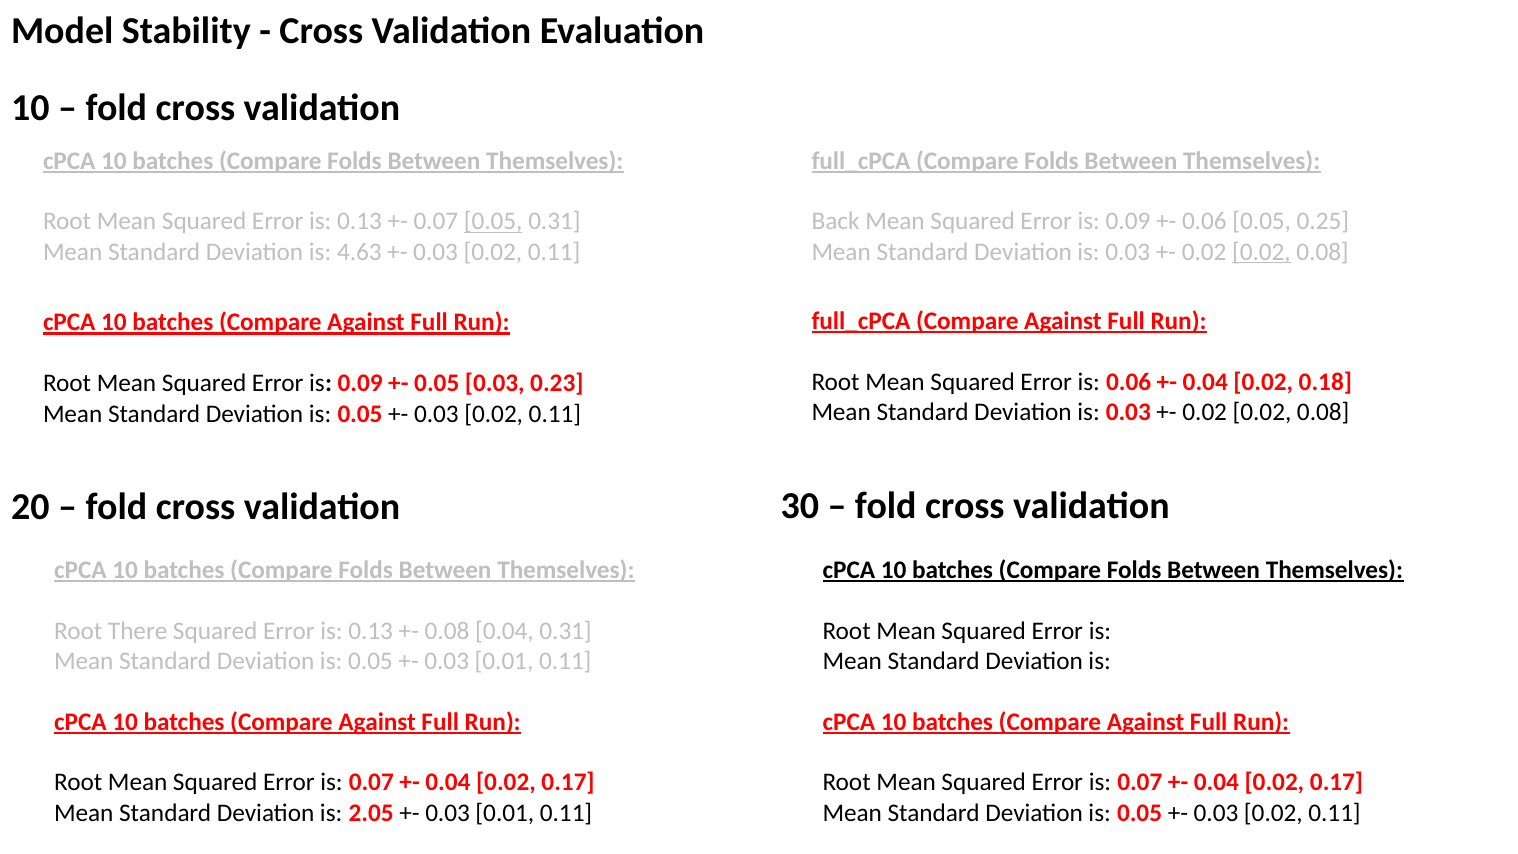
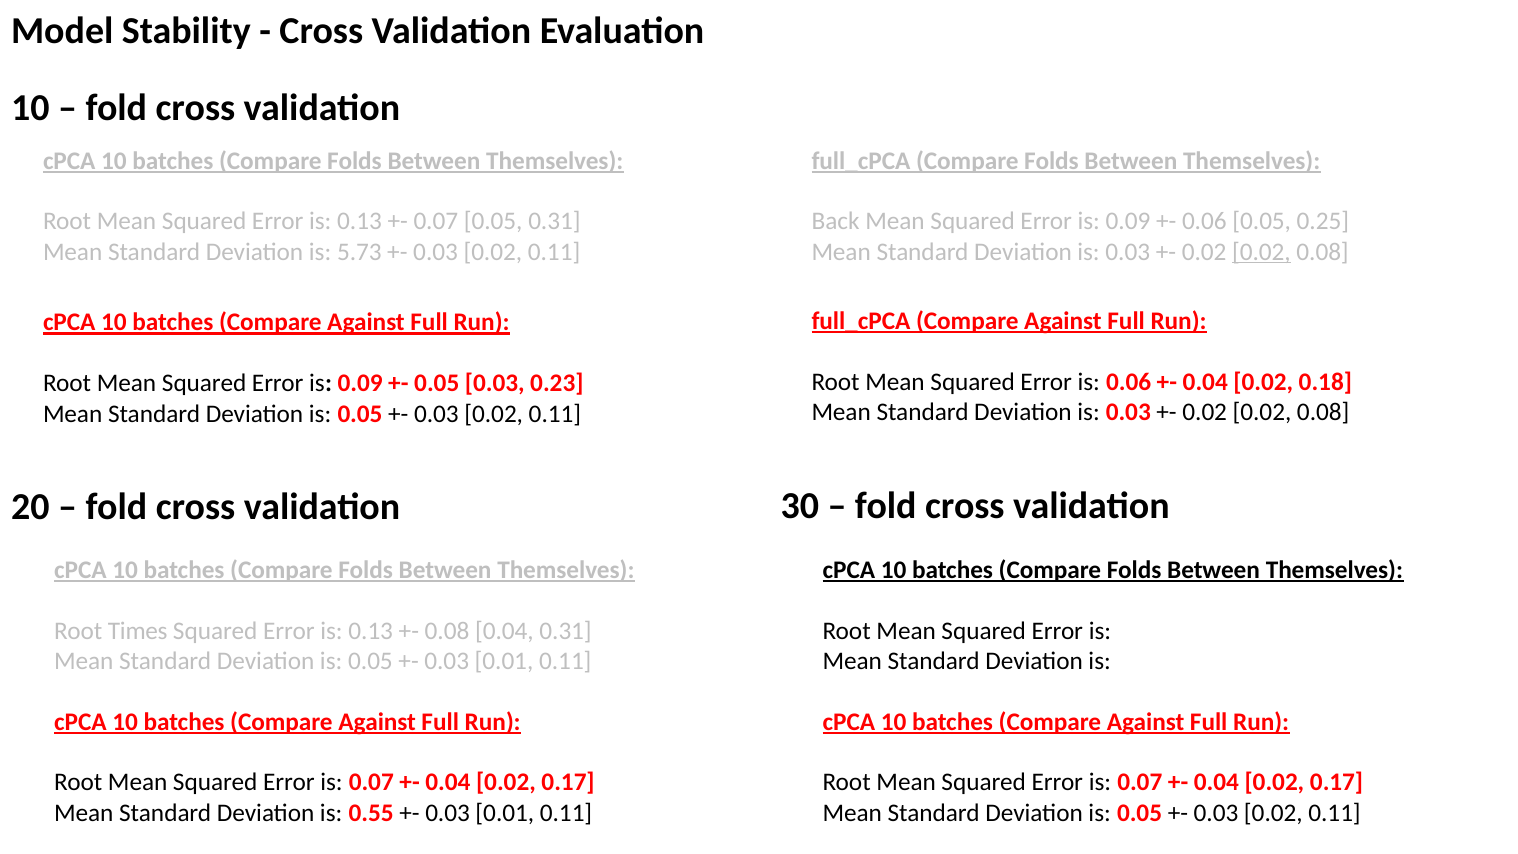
0.05 at (493, 221) underline: present -> none
4.63: 4.63 -> 5.73
There: There -> Times
2.05: 2.05 -> 0.55
